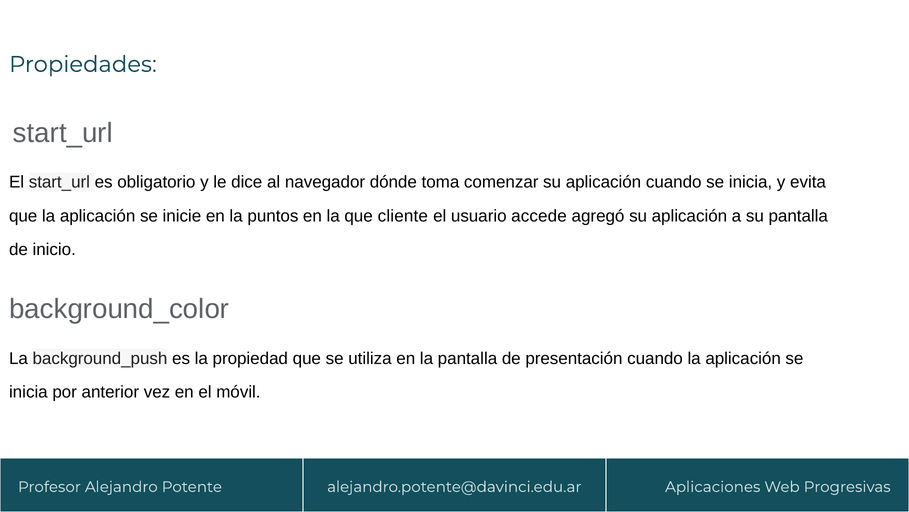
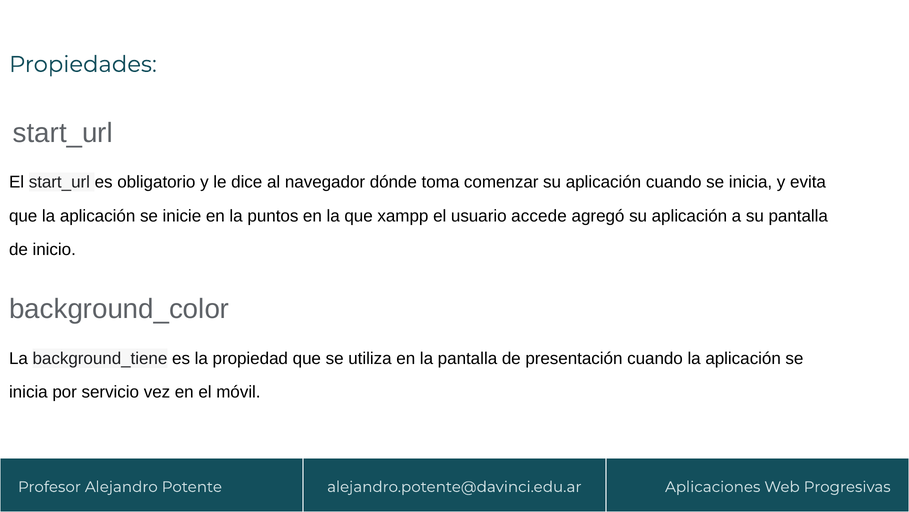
cliente: cliente -> xampp
background_push: background_push -> background_tiene
anterior: anterior -> servicio
